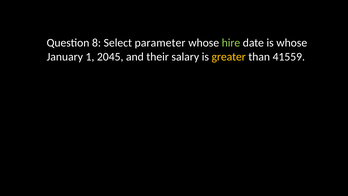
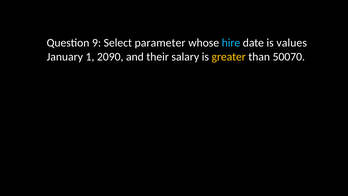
8: 8 -> 9
hire colour: light green -> light blue
is whose: whose -> values
2045: 2045 -> 2090
41559: 41559 -> 50070
